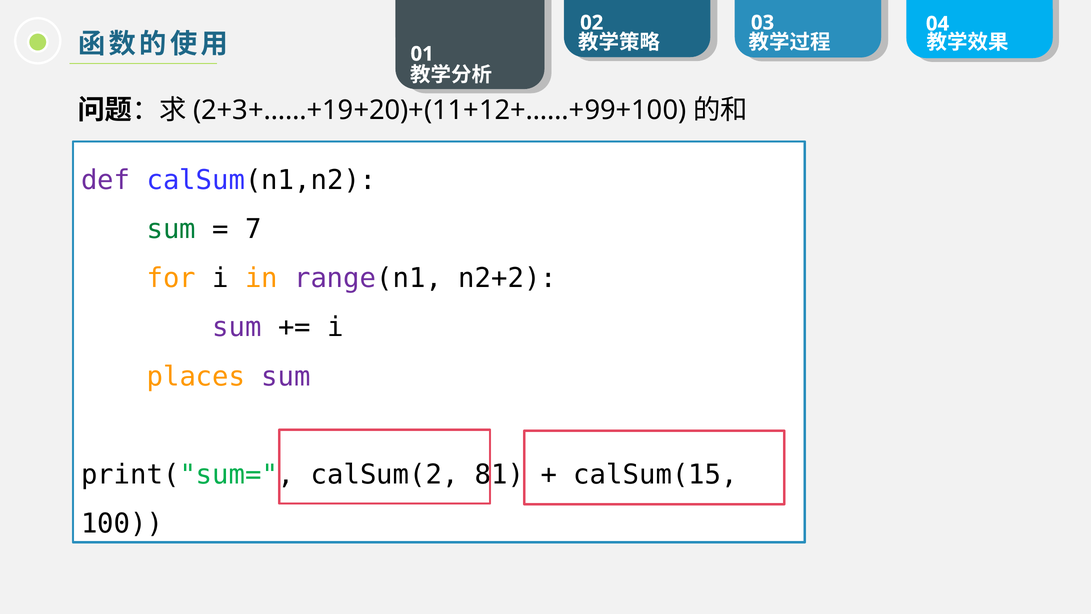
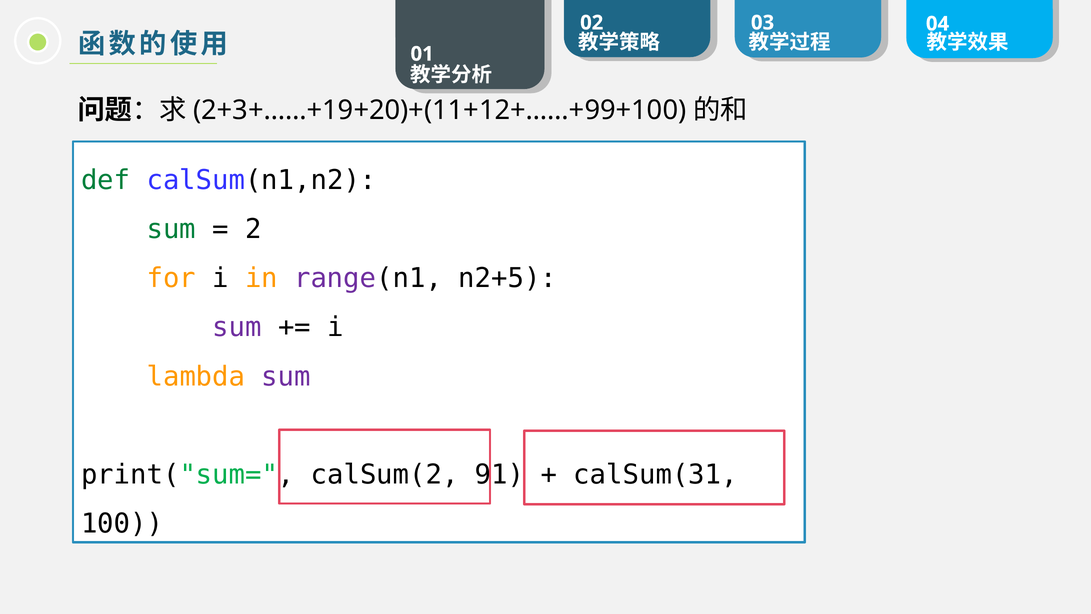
def colour: purple -> green
7: 7 -> 2
n2+2: n2+2 -> n2+5
places: places -> lambda
81: 81 -> 91
calSum(15: calSum(15 -> calSum(31
